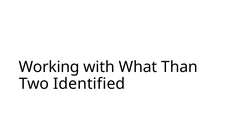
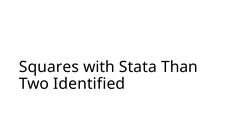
Working: Working -> Squares
What: What -> Stata
